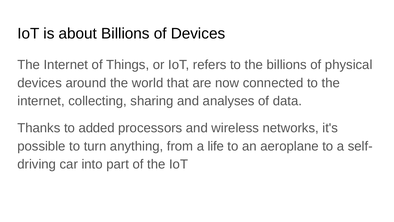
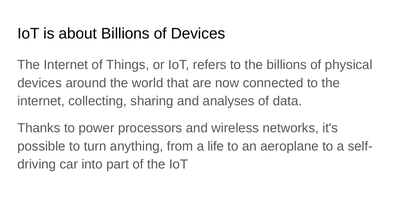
added: added -> power
